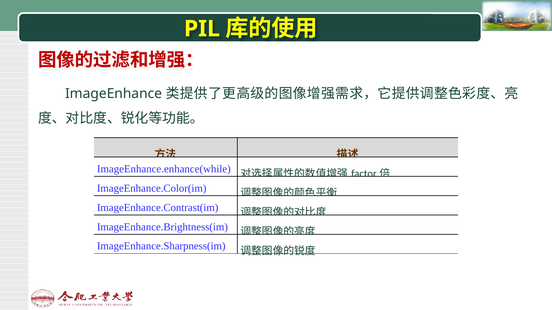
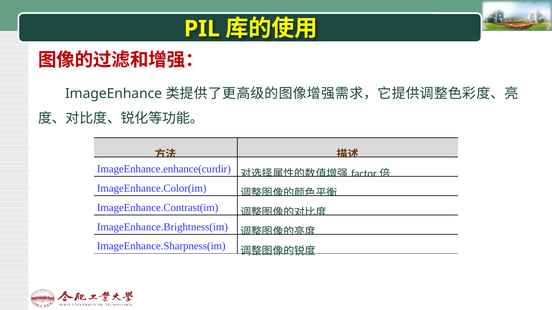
ImageEnhance.enhance(while: ImageEnhance.enhance(while -> ImageEnhance.enhance(curdir
